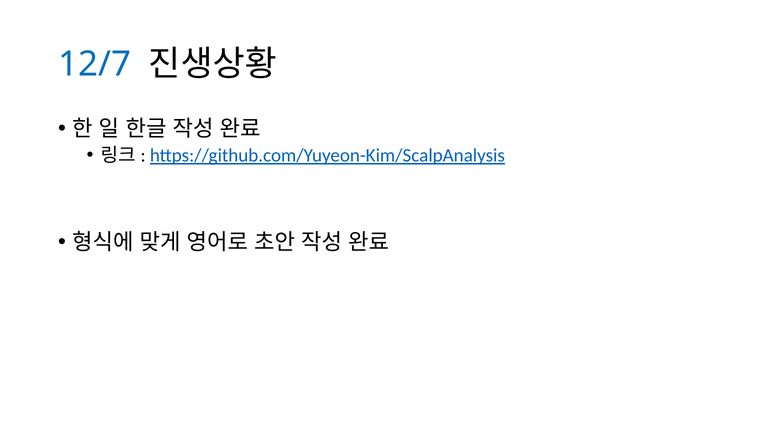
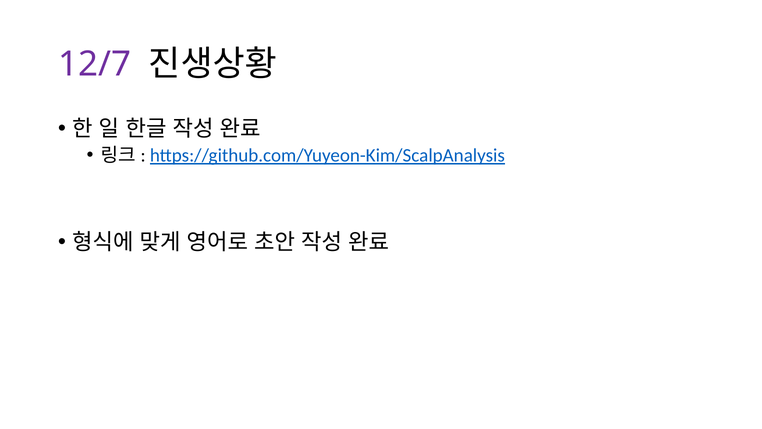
12/7 colour: blue -> purple
